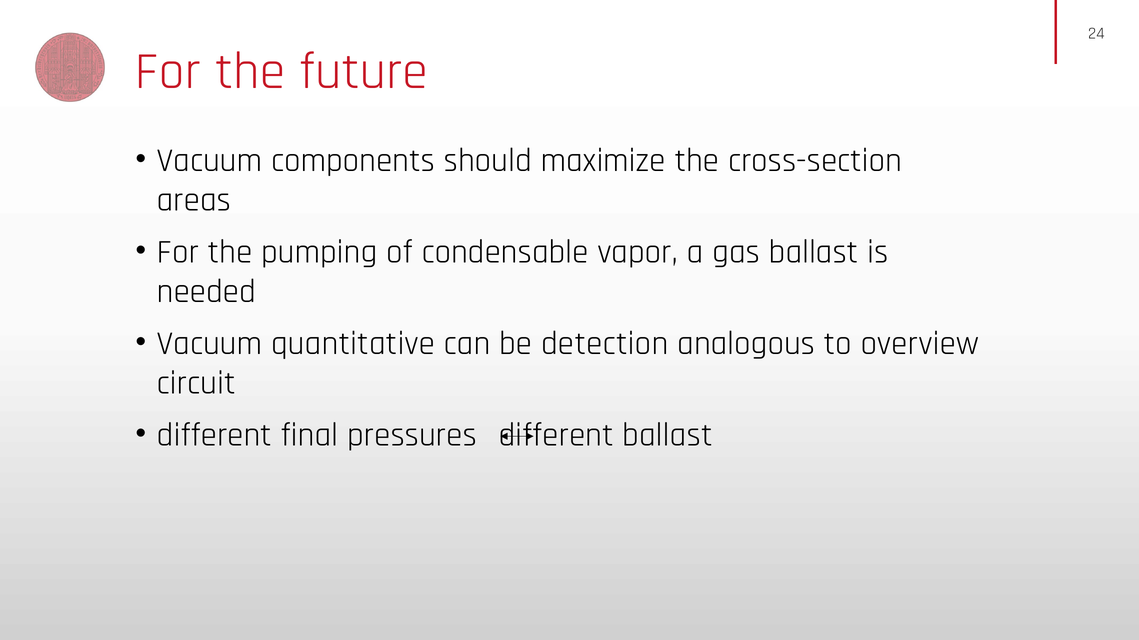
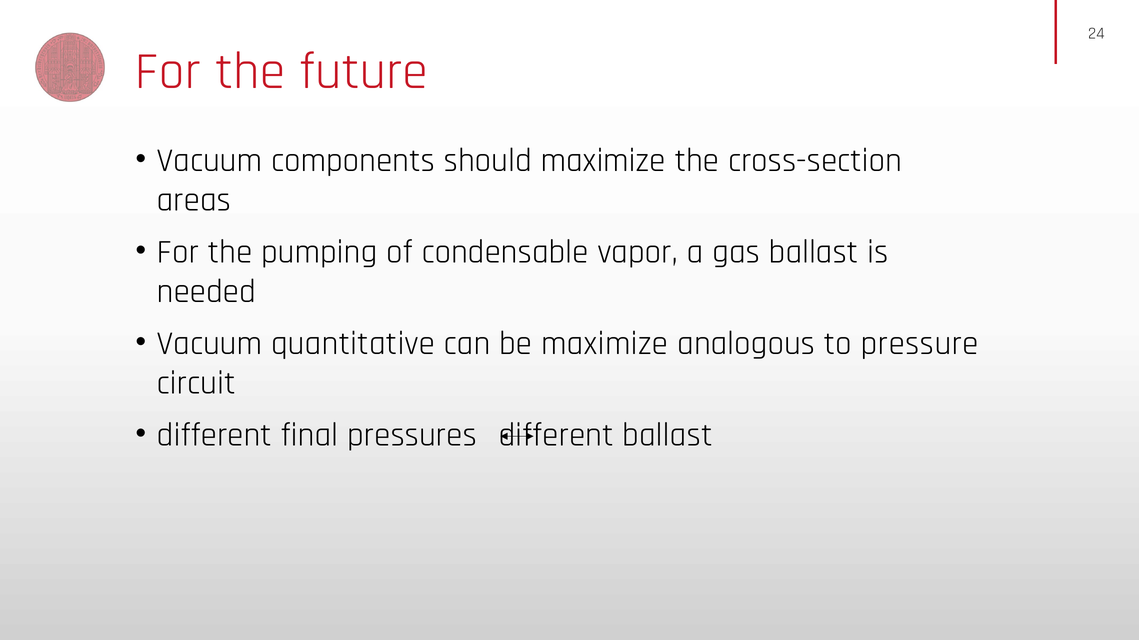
be detection: detection -> maximize
overview: overview -> pressure
